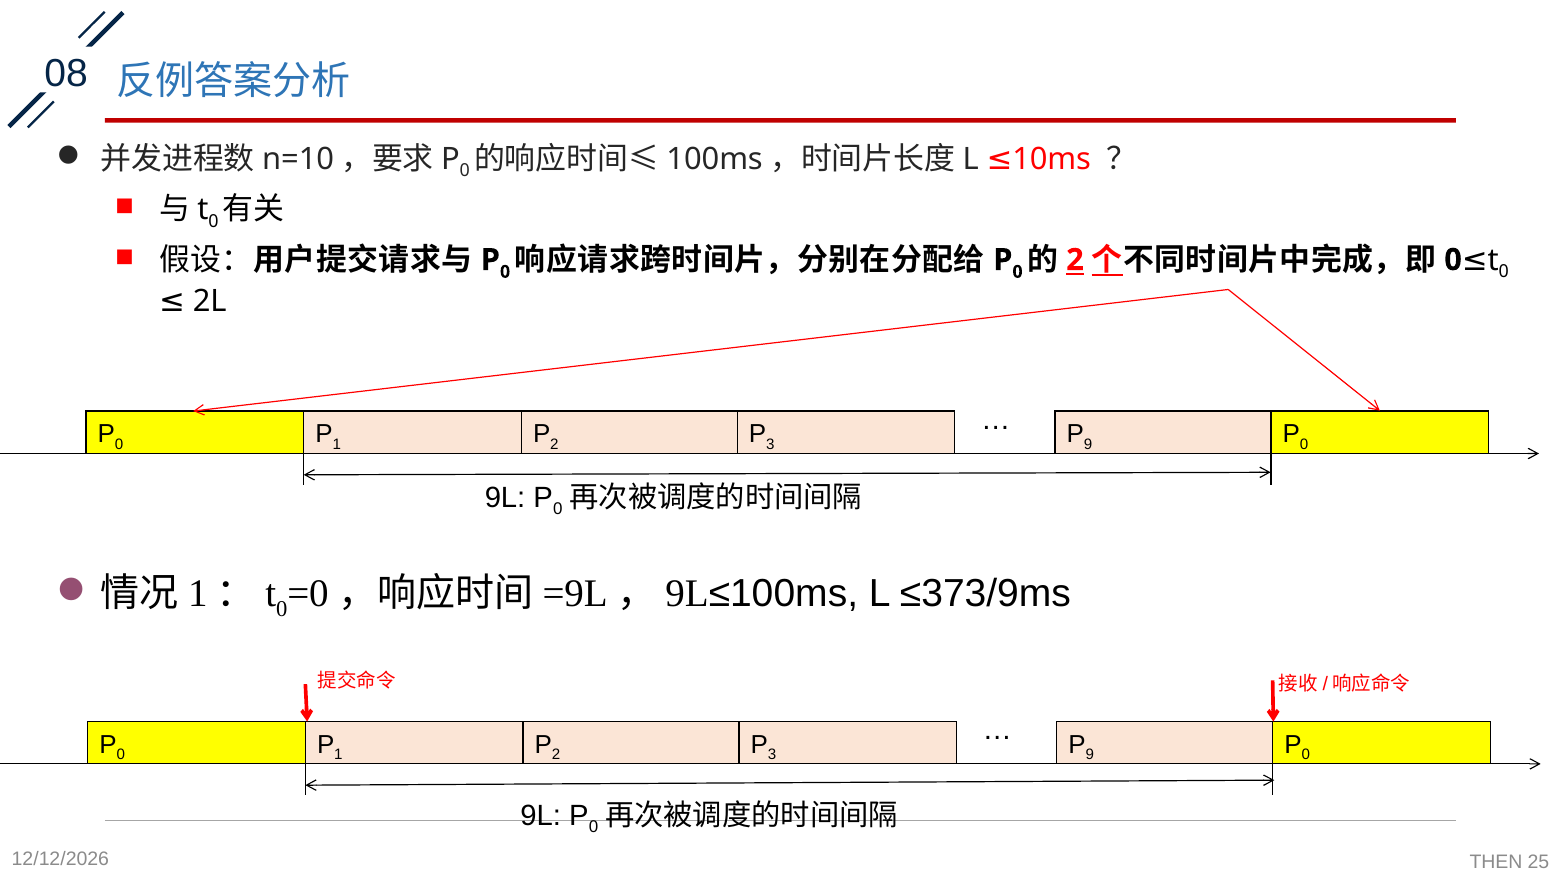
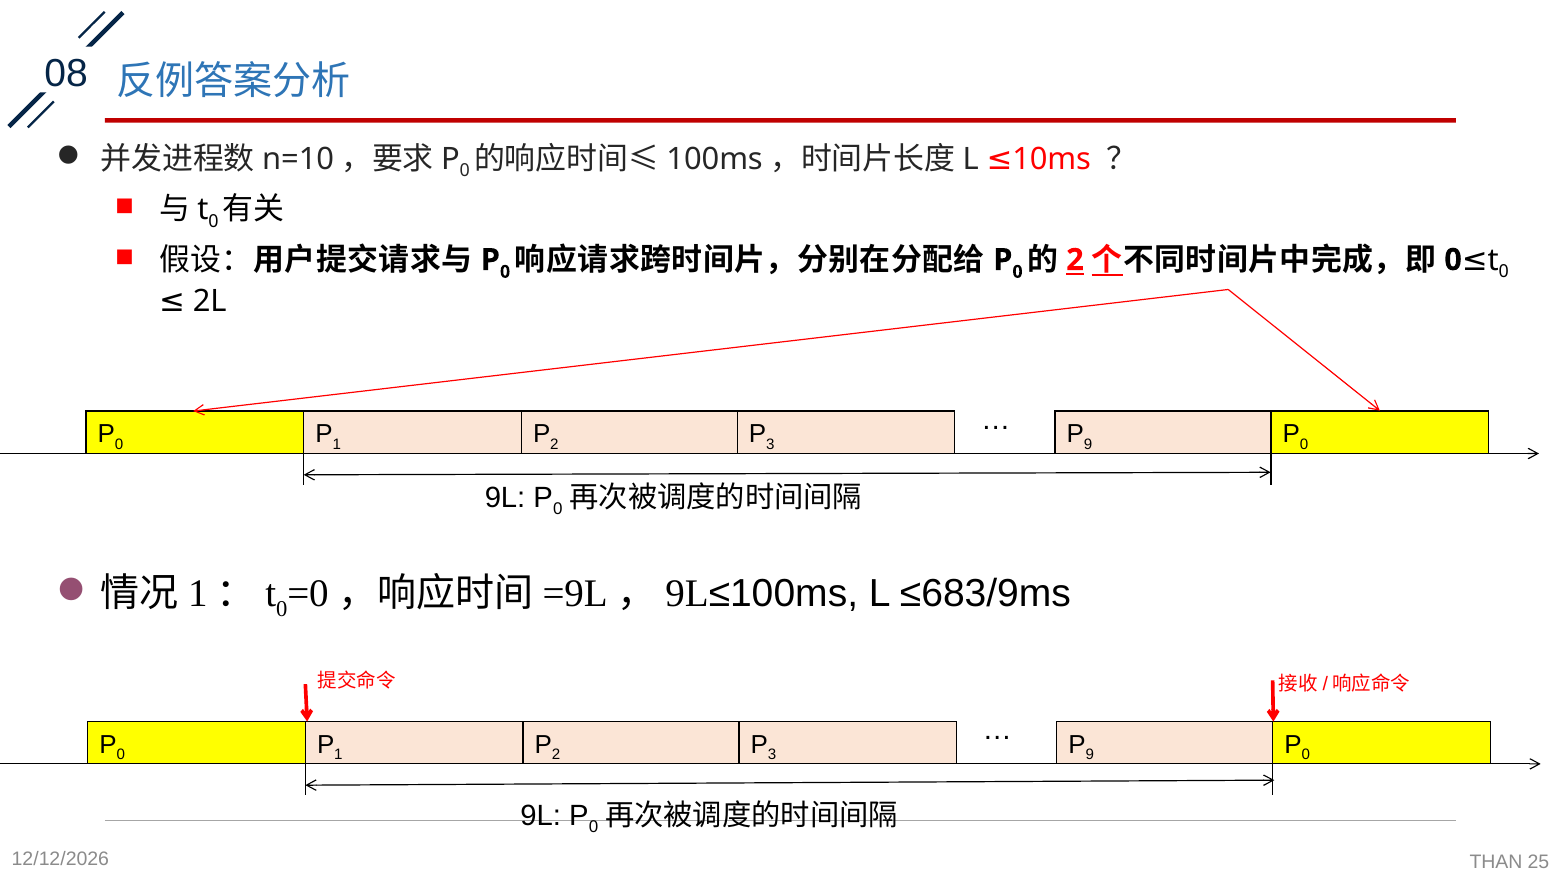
≤373/9ms: ≤373/9ms -> ≤683/9ms
THEN: THEN -> THAN
